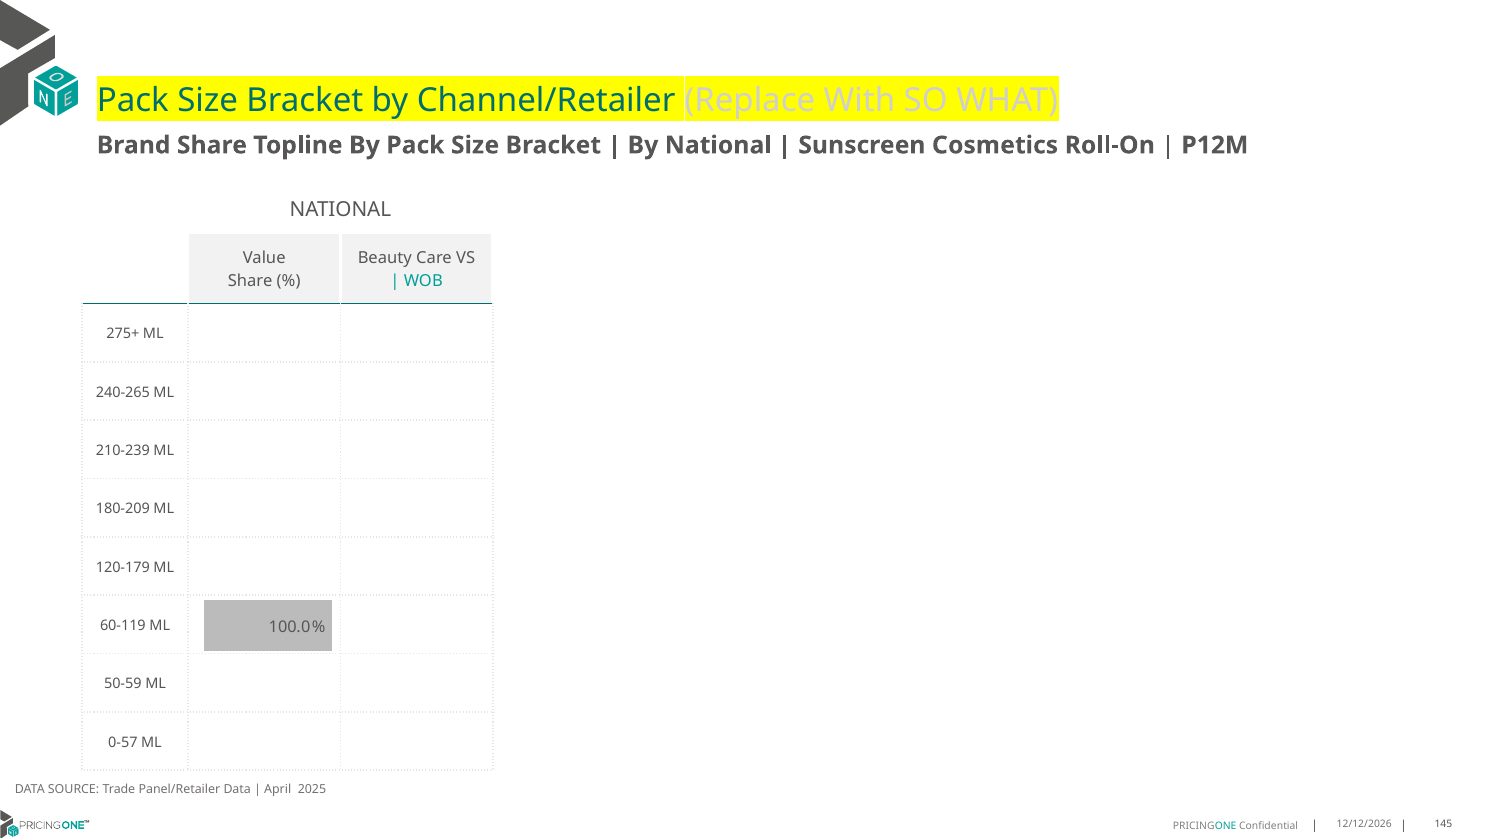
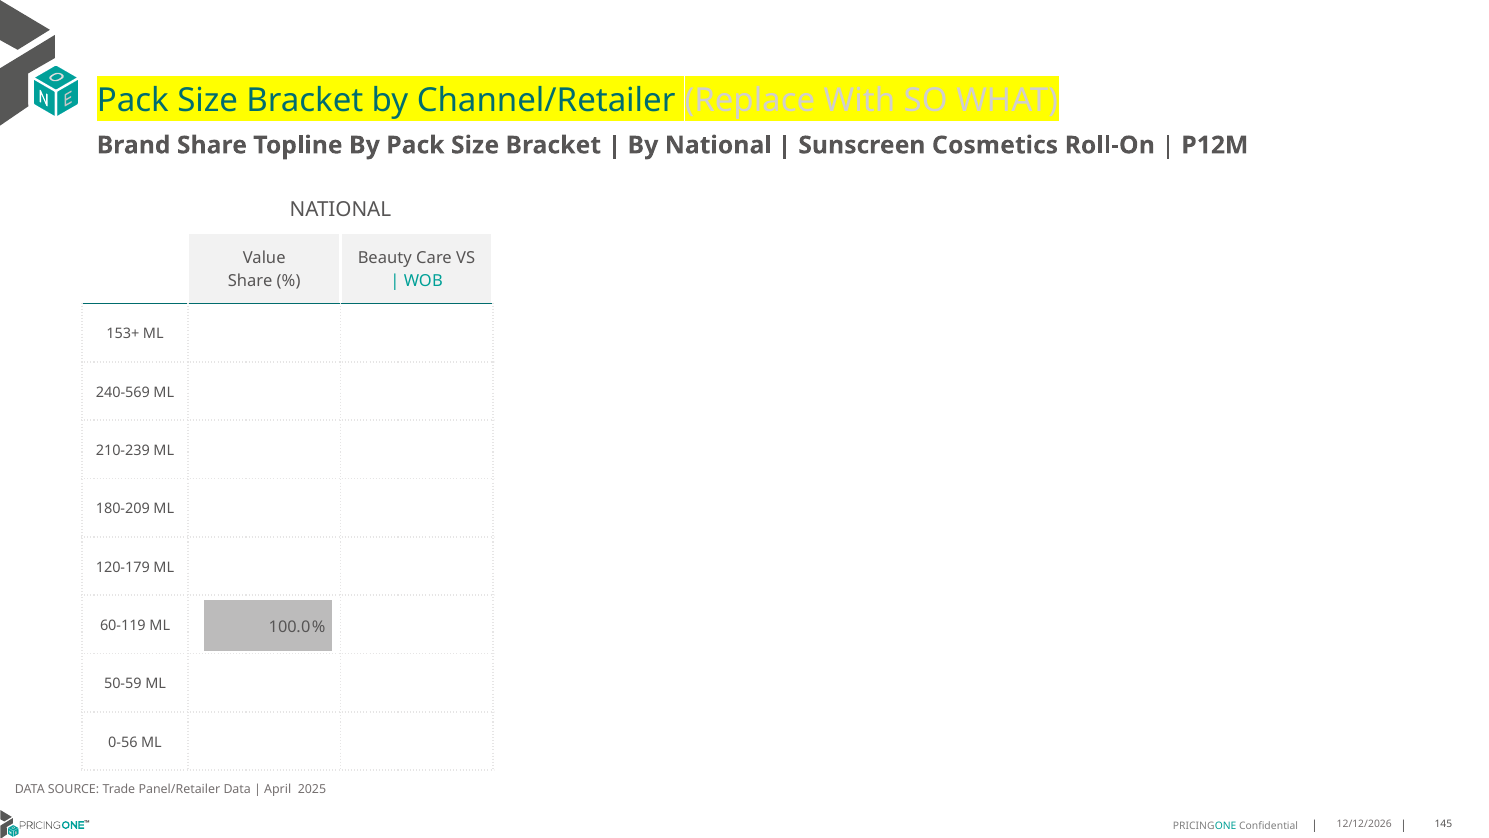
275+: 275+ -> 153+
240-265: 240-265 -> 240-569
0-57: 0-57 -> 0-56
